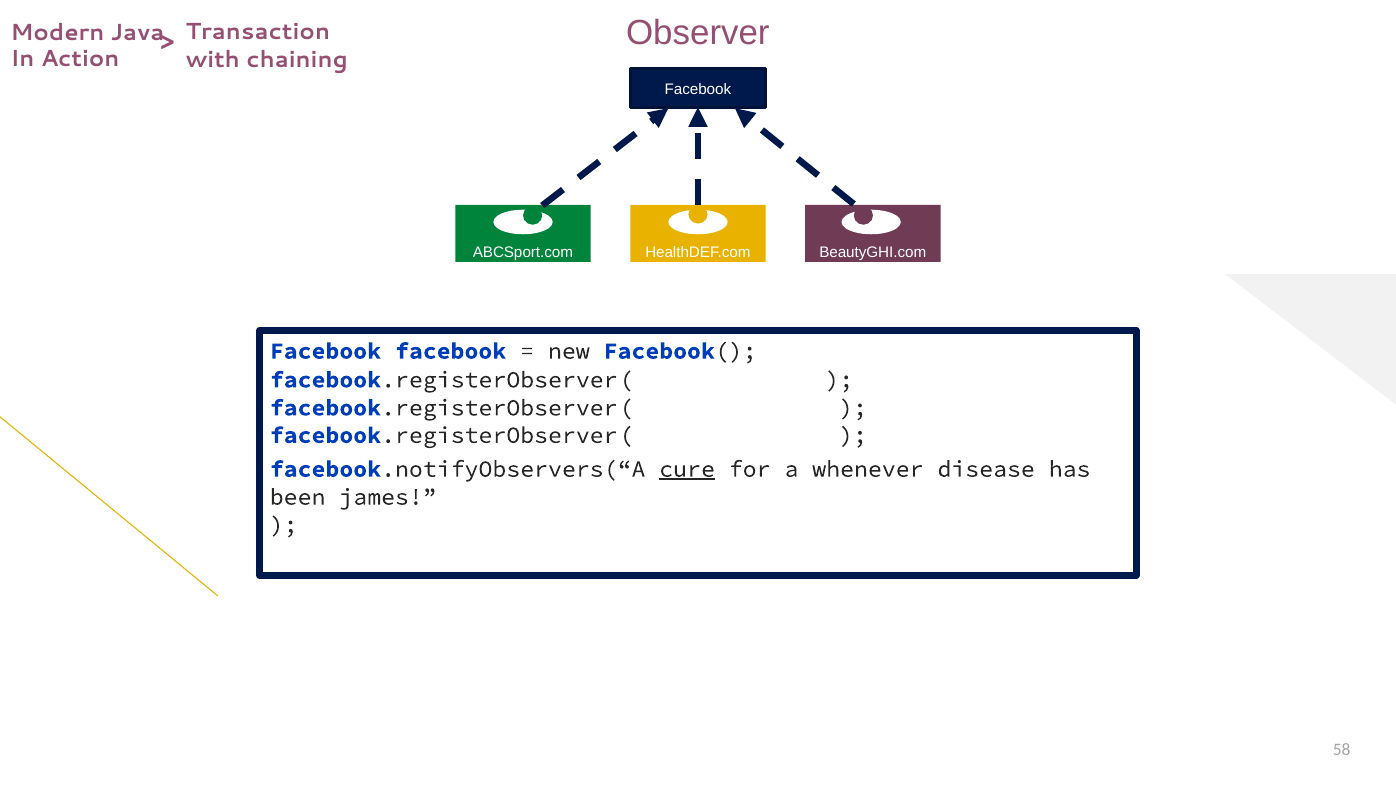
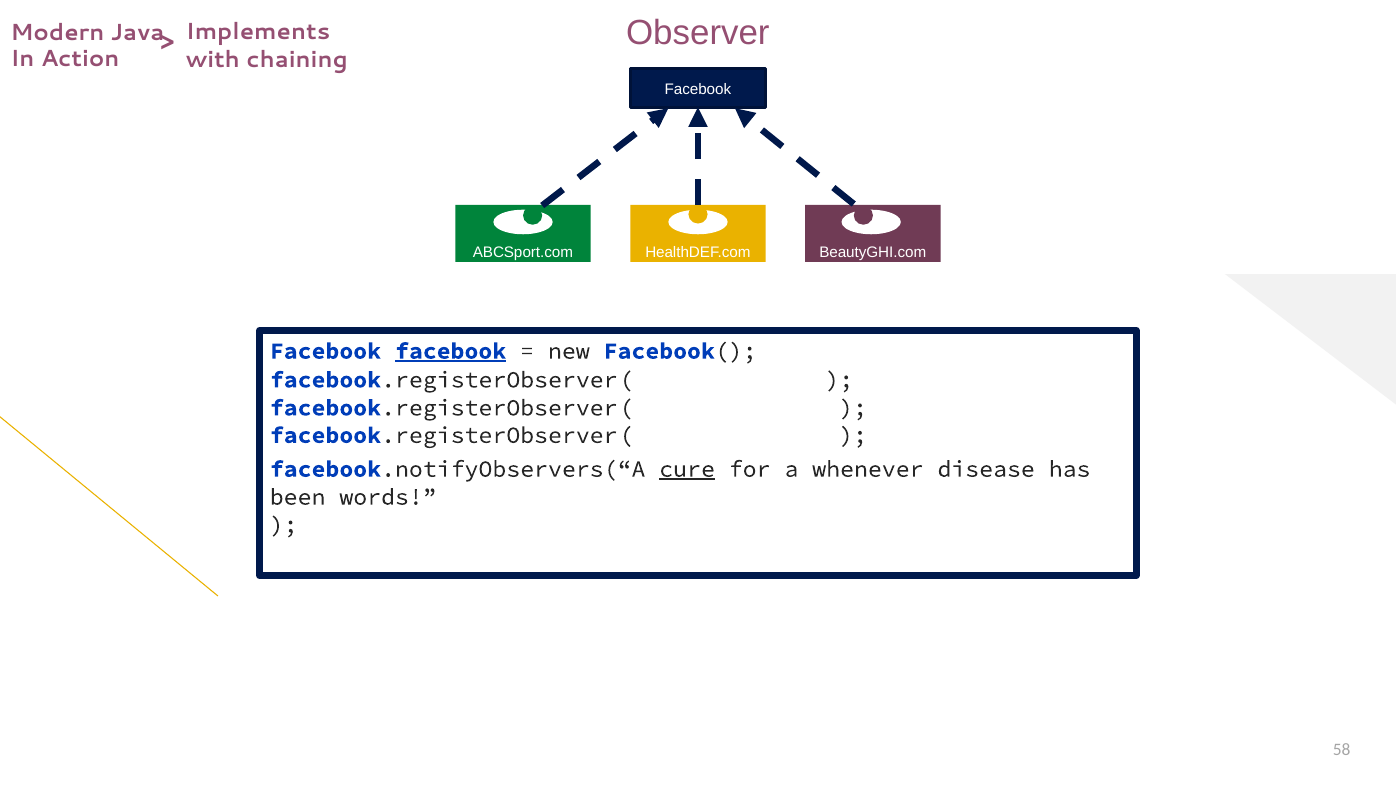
Transaction at (258, 32): Transaction -> Implements
facebook at (451, 351) underline: none -> present
james: james -> words
